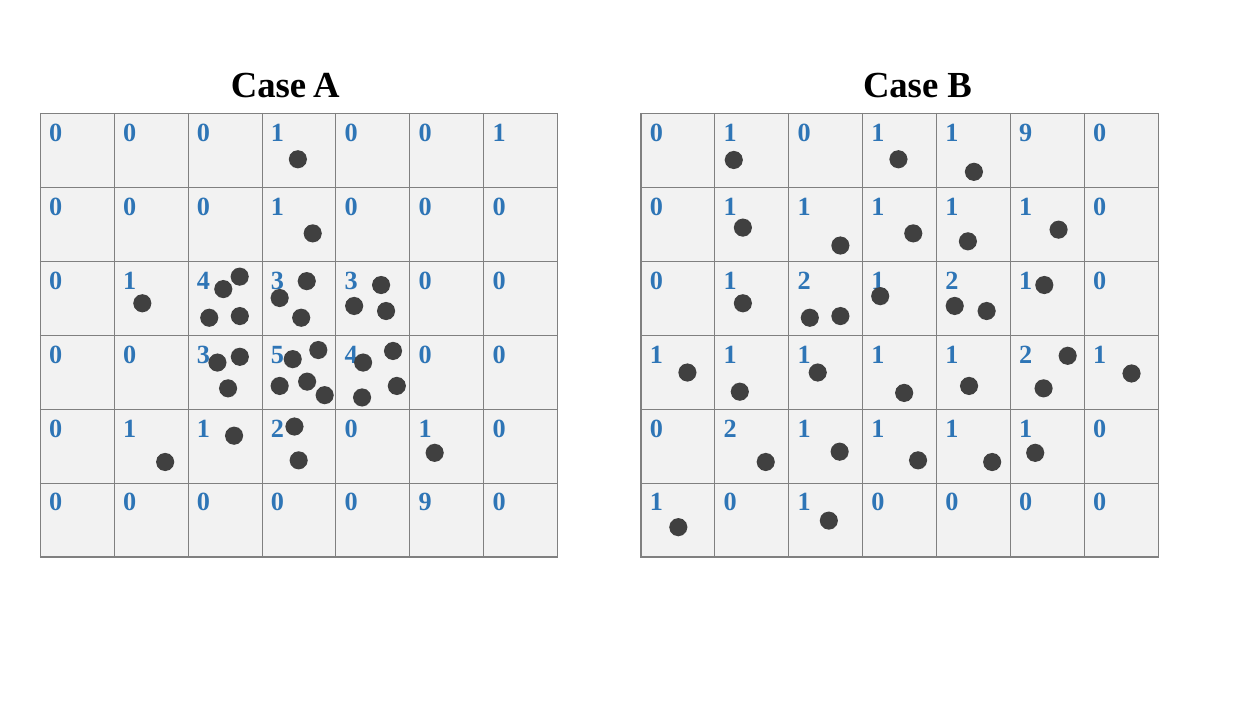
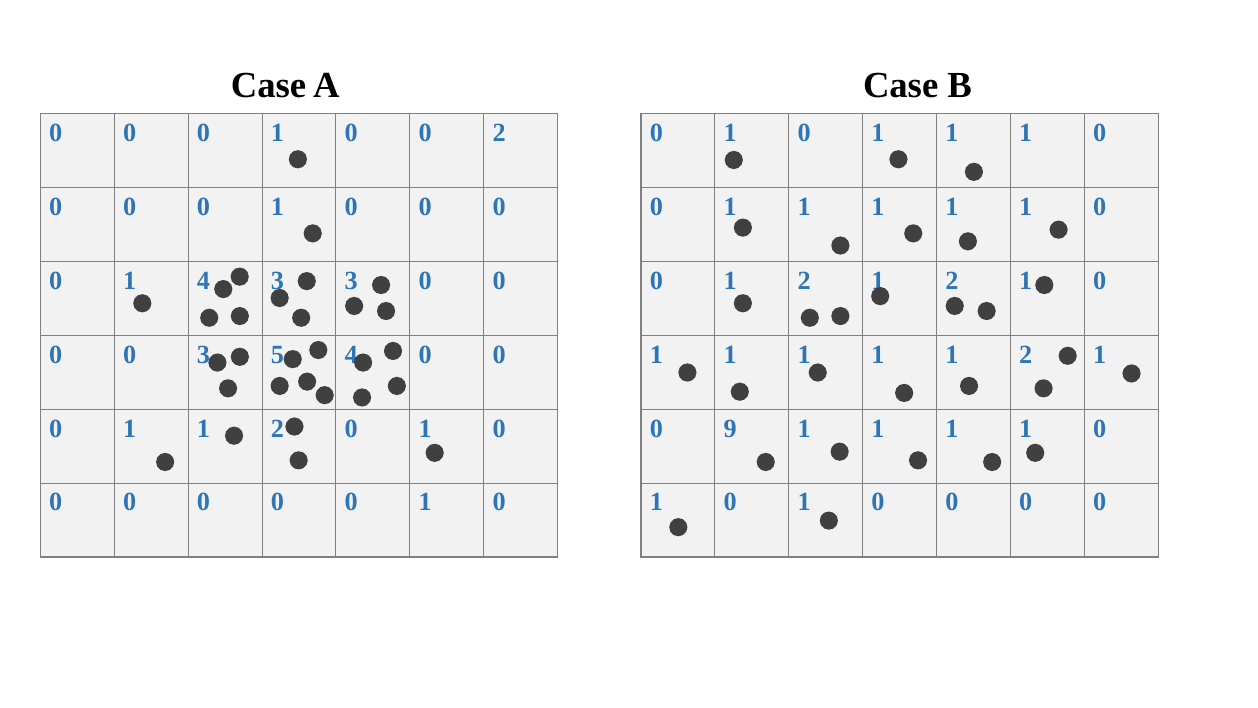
1 at (499, 133): 1 -> 2
9 at (1026, 133): 9 -> 1
0 2: 2 -> 9
9 at (425, 502): 9 -> 1
